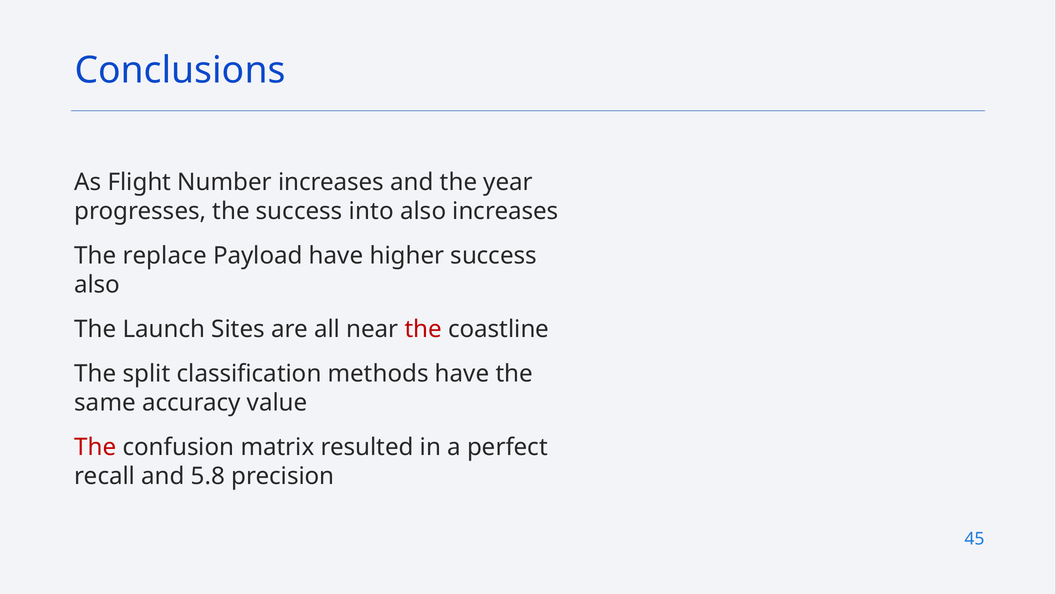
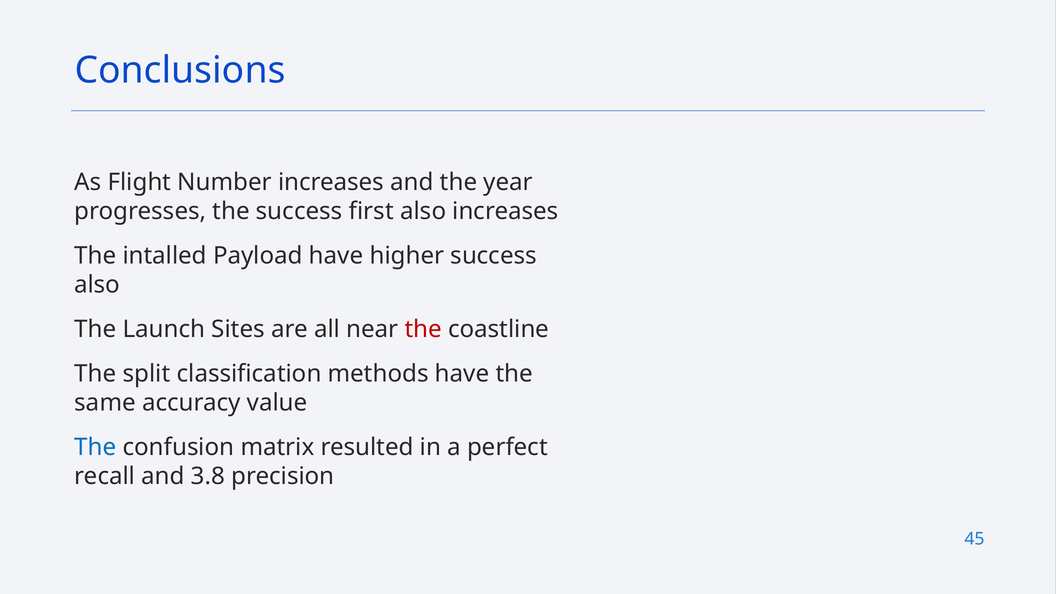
into: into -> first
replace: replace -> intalled
The at (95, 447) colour: red -> blue
5.8: 5.8 -> 3.8
